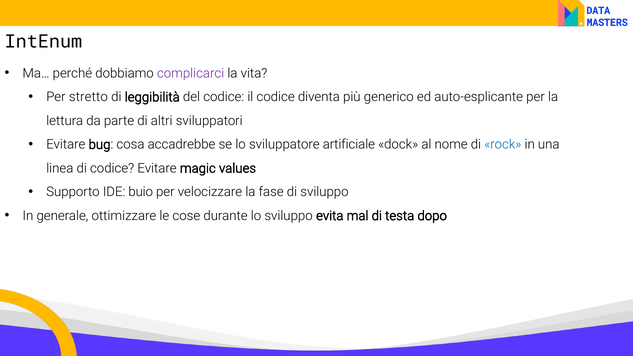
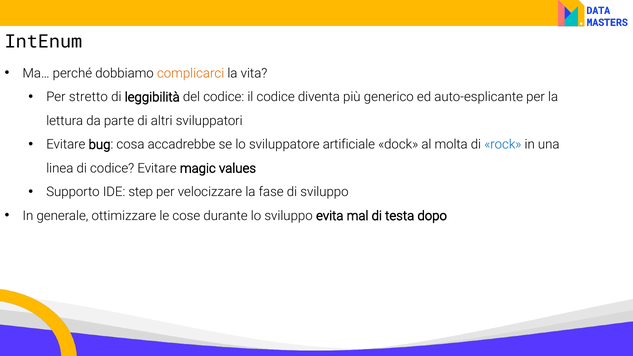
complicarci colour: purple -> orange
nome: nome -> molta
buio: buio -> step
